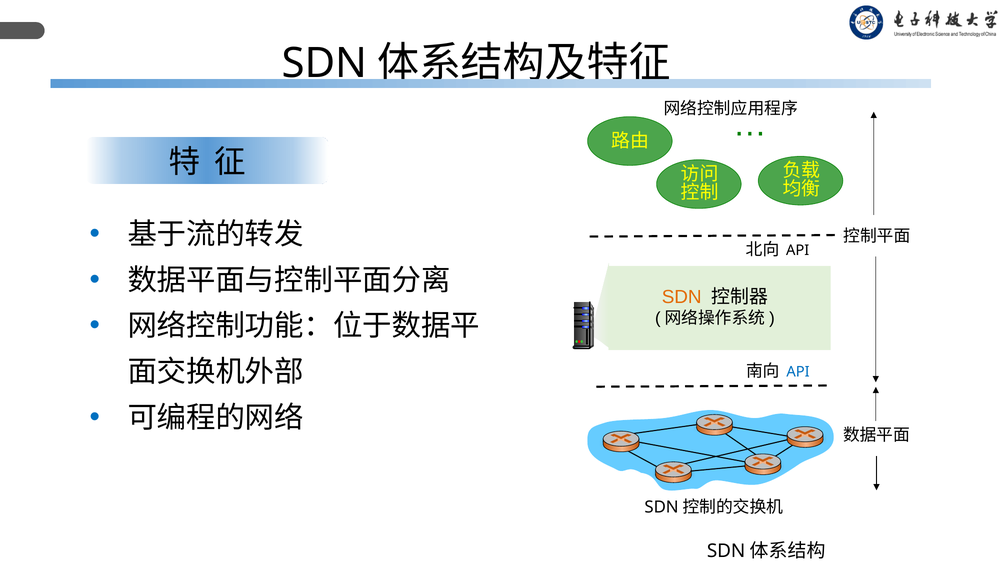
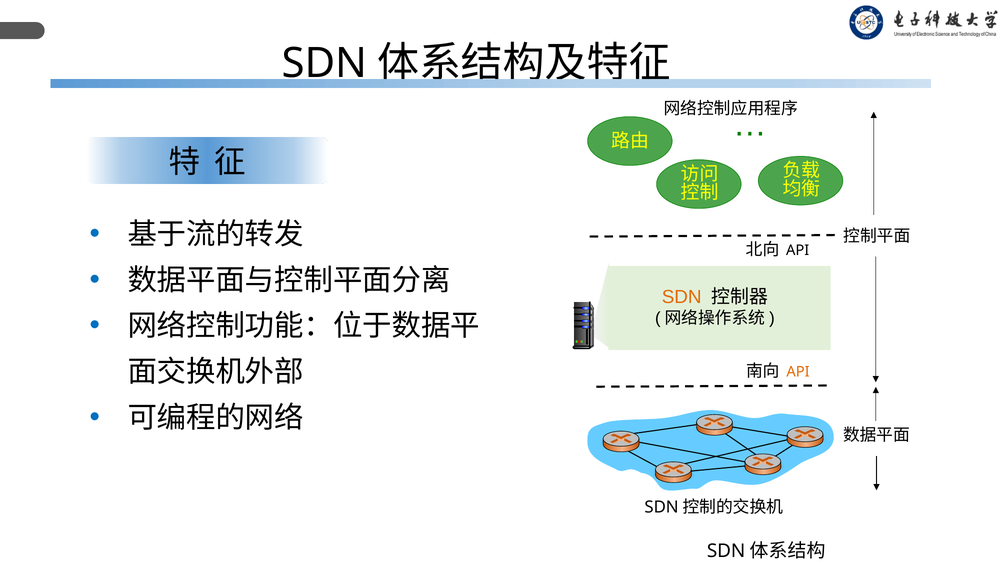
API at (798, 372) colour: blue -> orange
